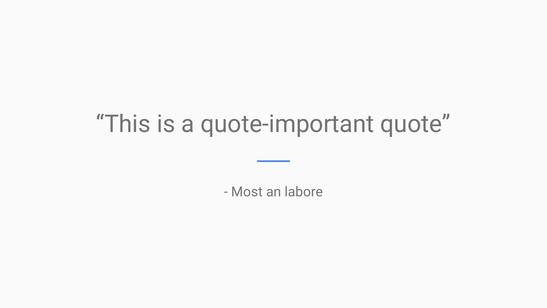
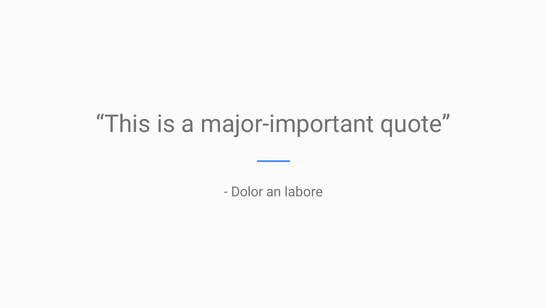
quote-important: quote-important -> major-important
Most: Most -> Dolor
